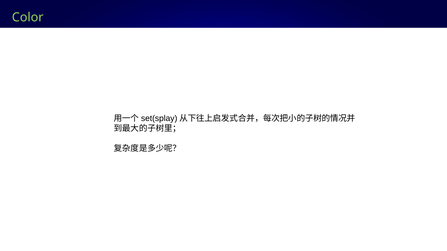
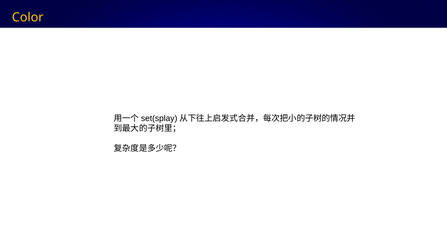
Color colour: light green -> yellow
